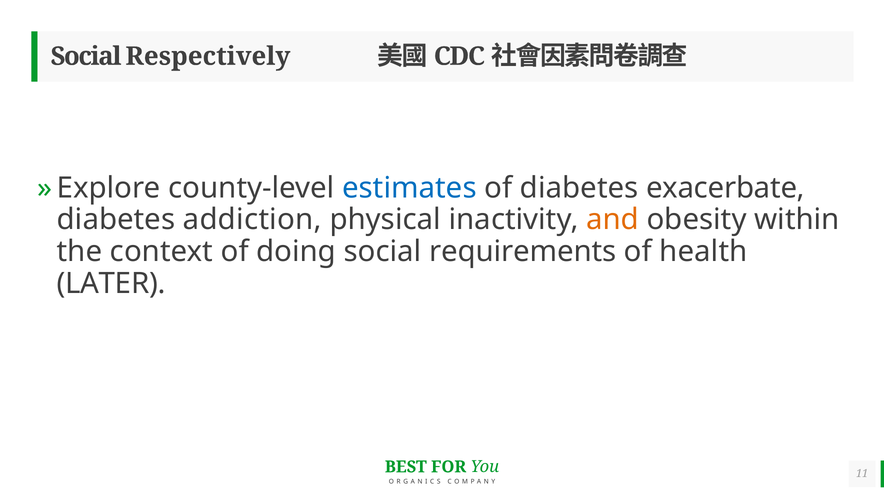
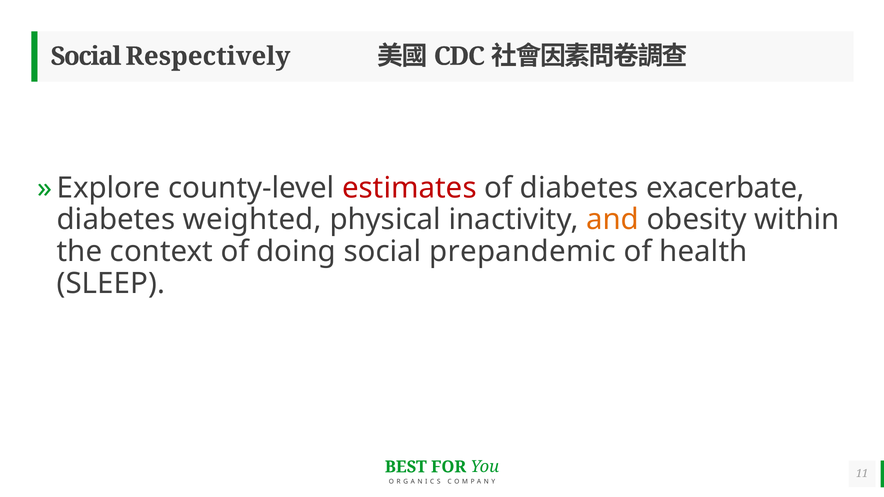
estimates colour: blue -> red
addiction: addiction -> weighted
requirements: requirements -> prepandemic
LATER: LATER -> SLEEP
